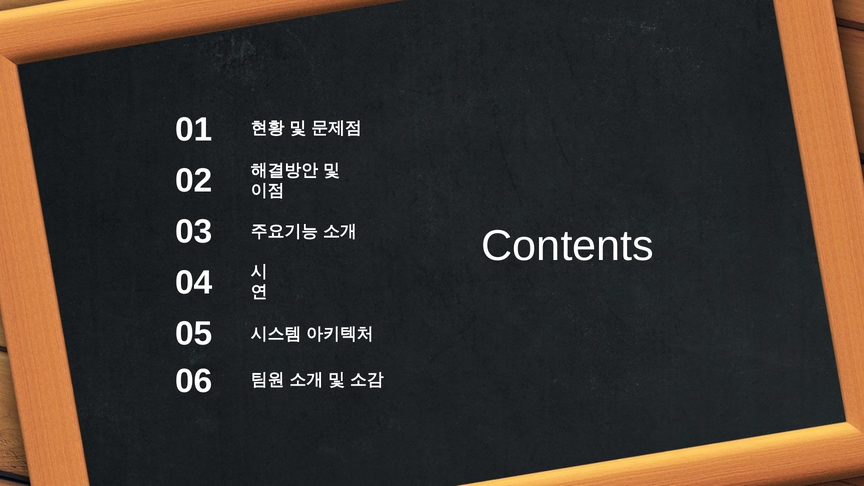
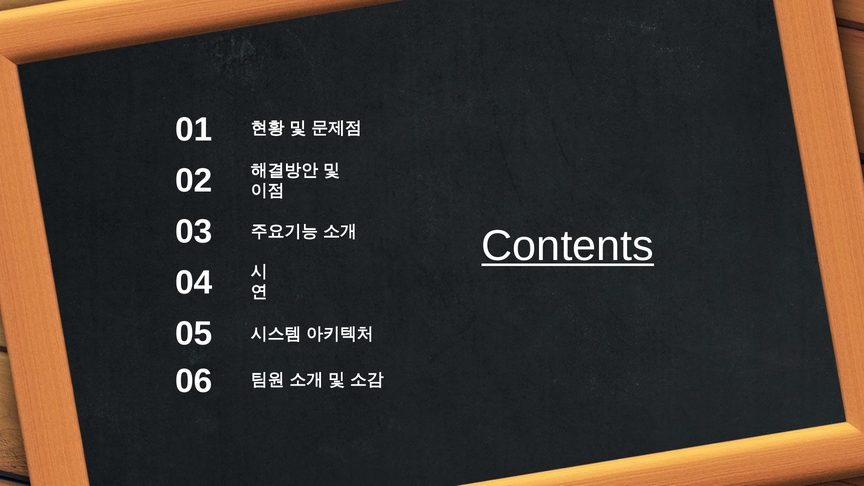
Contents underline: none -> present
